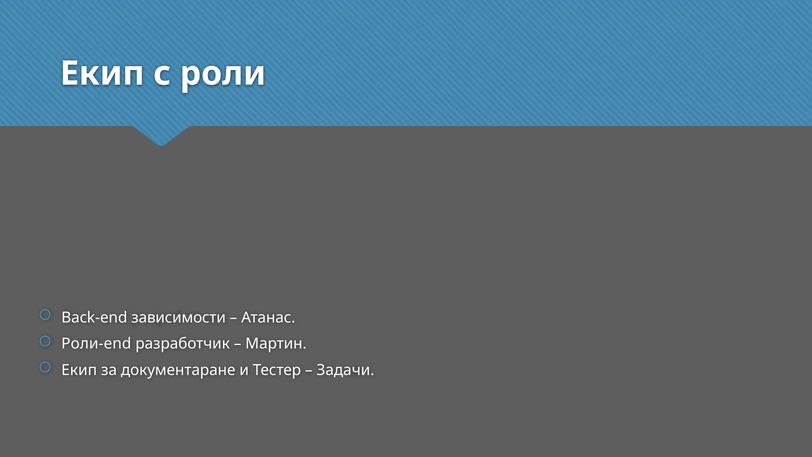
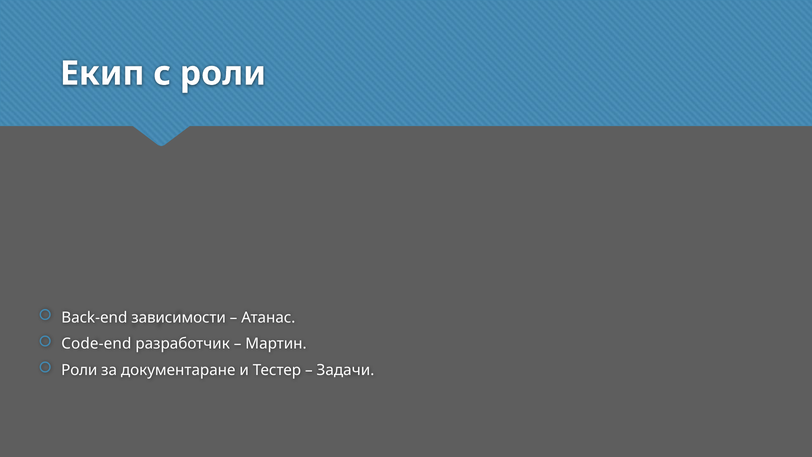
Роли-end: Роли-end -> Code-end
Екип at (79, 370): Екип -> Роли
